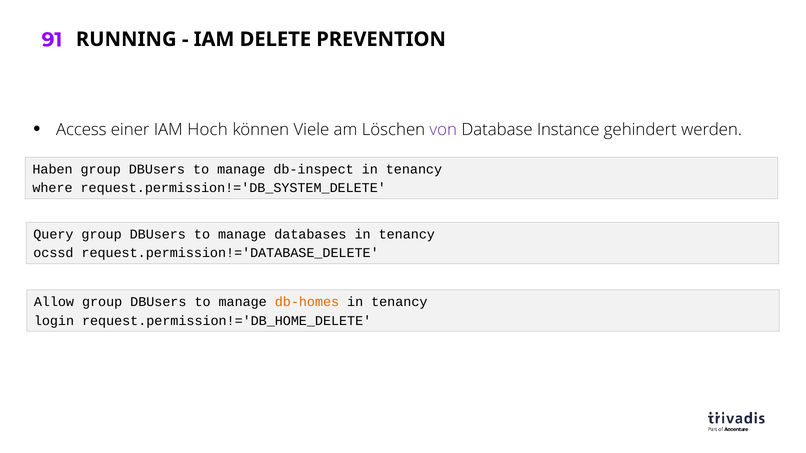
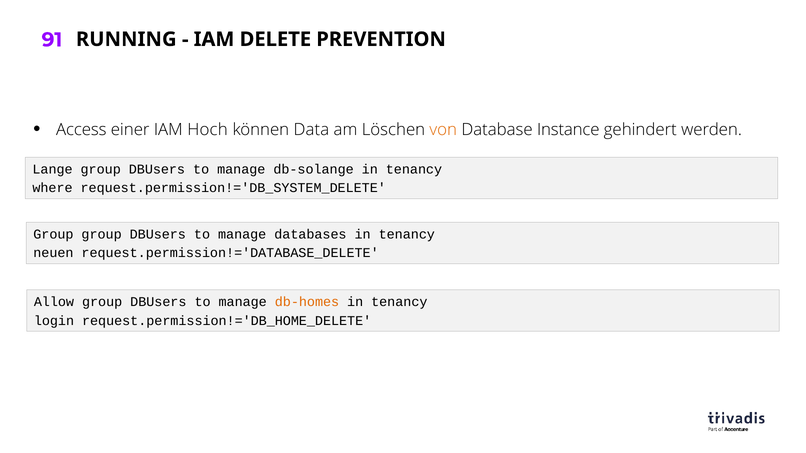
Viele: Viele -> Data
von colour: purple -> orange
Haben: Haben -> Lange
db-inspect: db-inspect -> db-solange
Query at (53, 234): Query -> Group
ocssd: ocssd -> neuen
